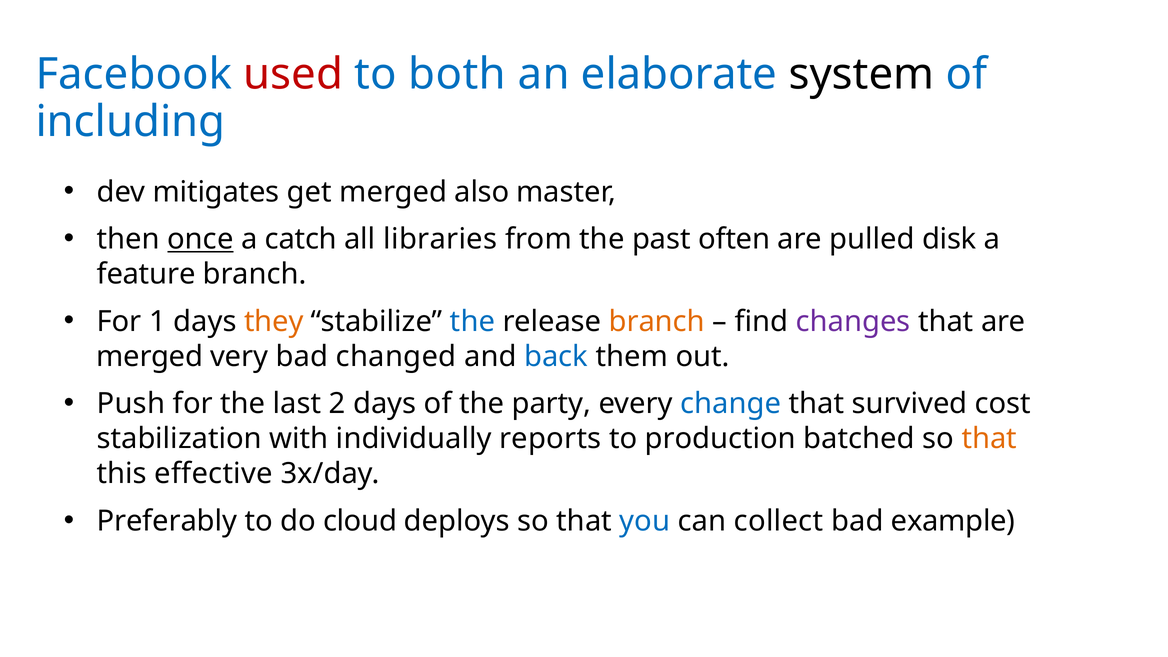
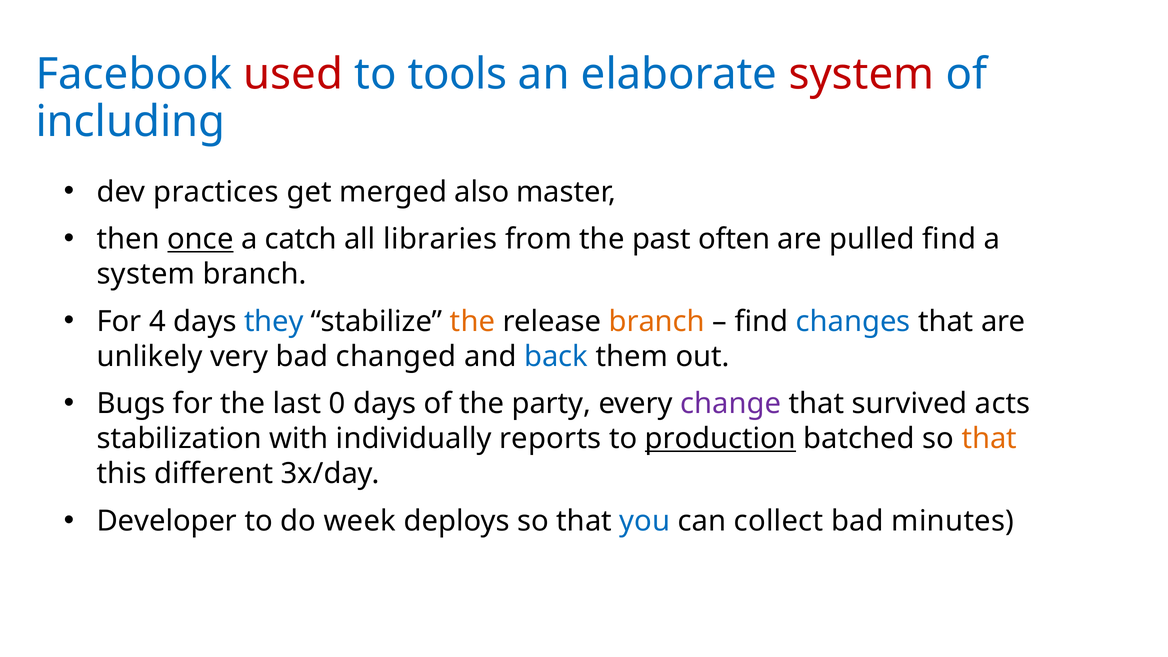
both: both -> tools
system at (861, 75) colour: black -> red
mitigates: mitigates -> practices
pulled disk: disk -> find
feature at (146, 274): feature -> system
1: 1 -> 4
they colour: orange -> blue
the at (472, 321) colour: blue -> orange
changes colour: purple -> blue
merged at (150, 356): merged -> unlikely
Push: Push -> Bugs
2: 2 -> 0
change colour: blue -> purple
cost: cost -> acts
production underline: none -> present
effective: effective -> different
Preferably: Preferably -> Developer
cloud: cloud -> week
example: example -> minutes
